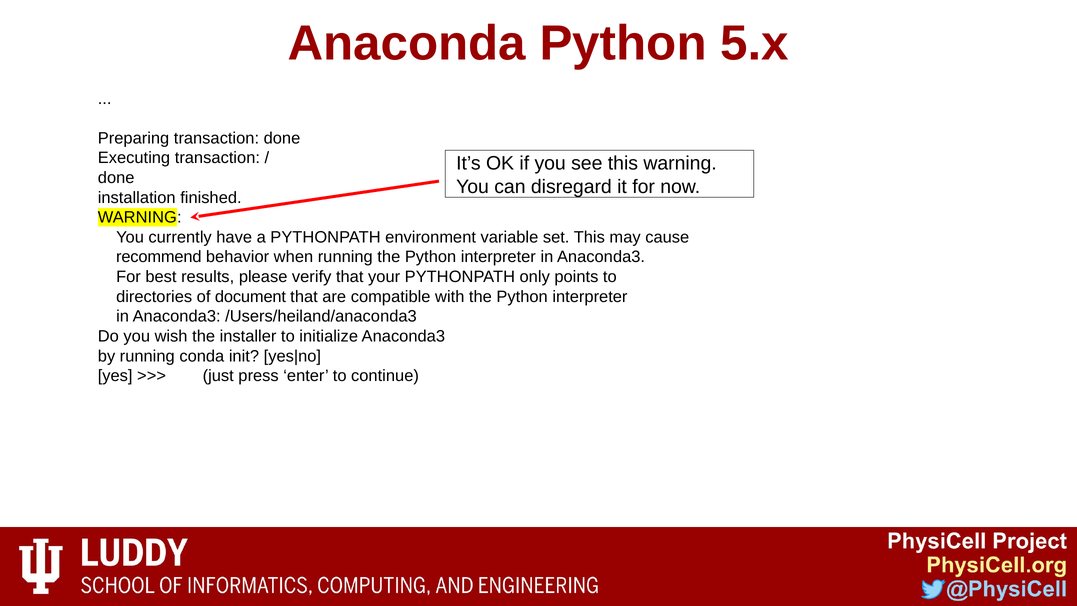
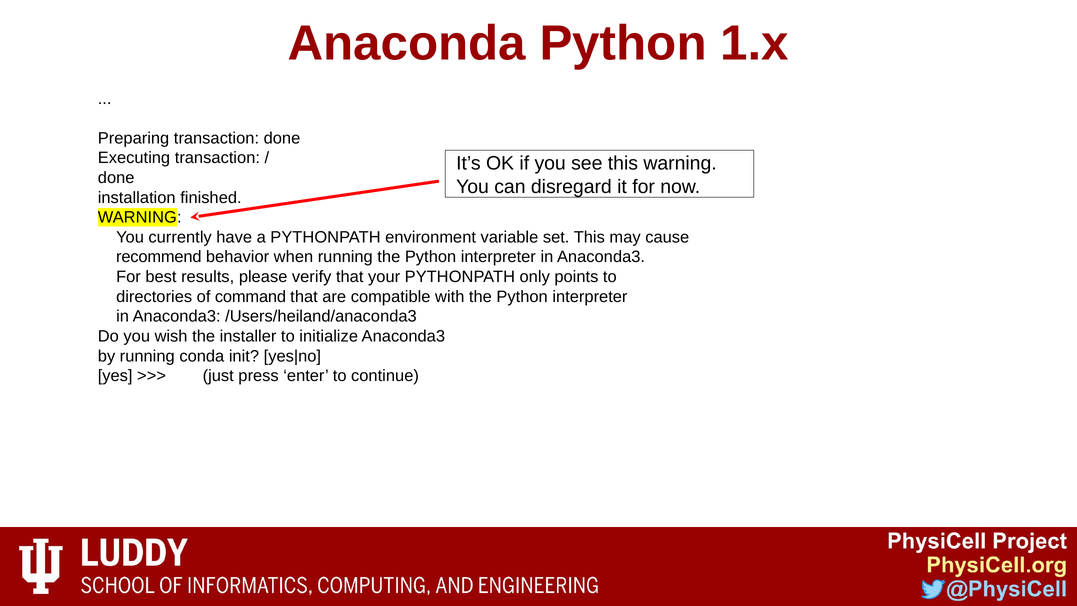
5.x: 5.x -> 1.x
document: document -> command
